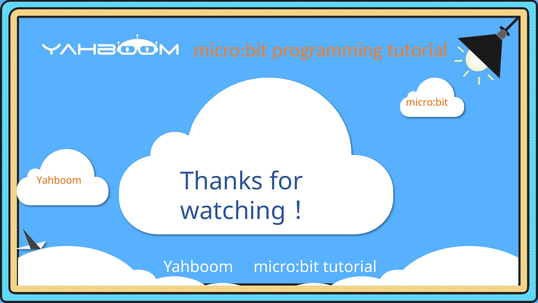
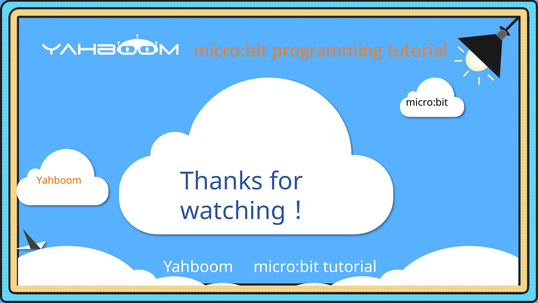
micro:bit at (427, 102) colour: orange -> black
